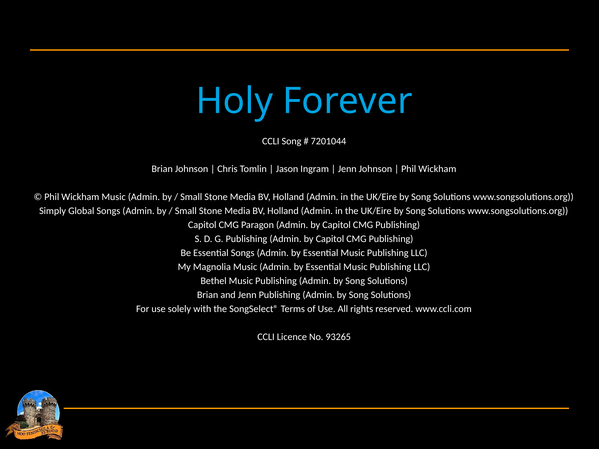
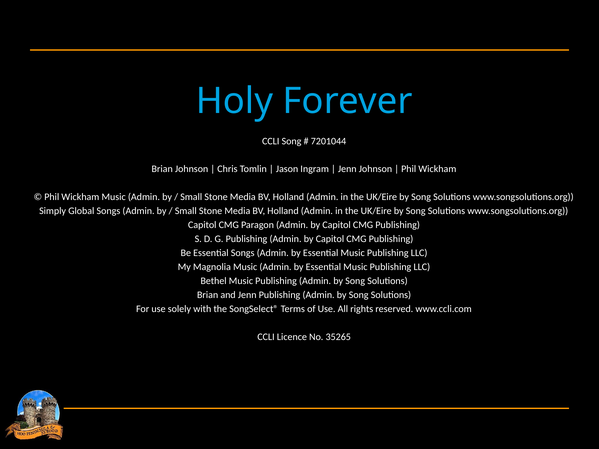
93265: 93265 -> 35265
